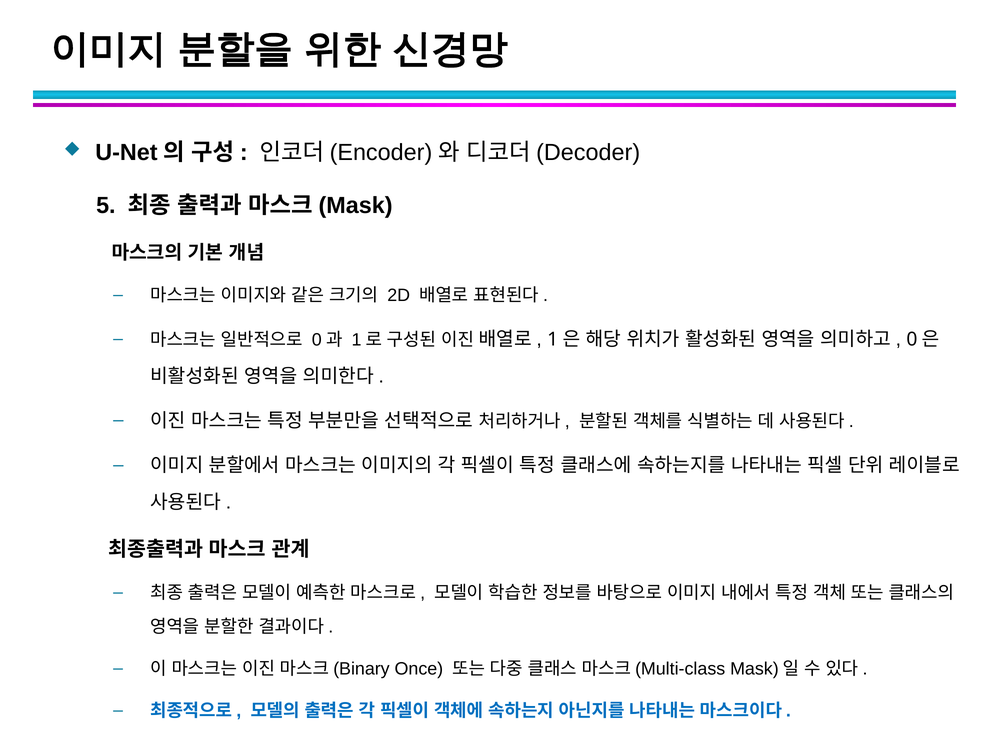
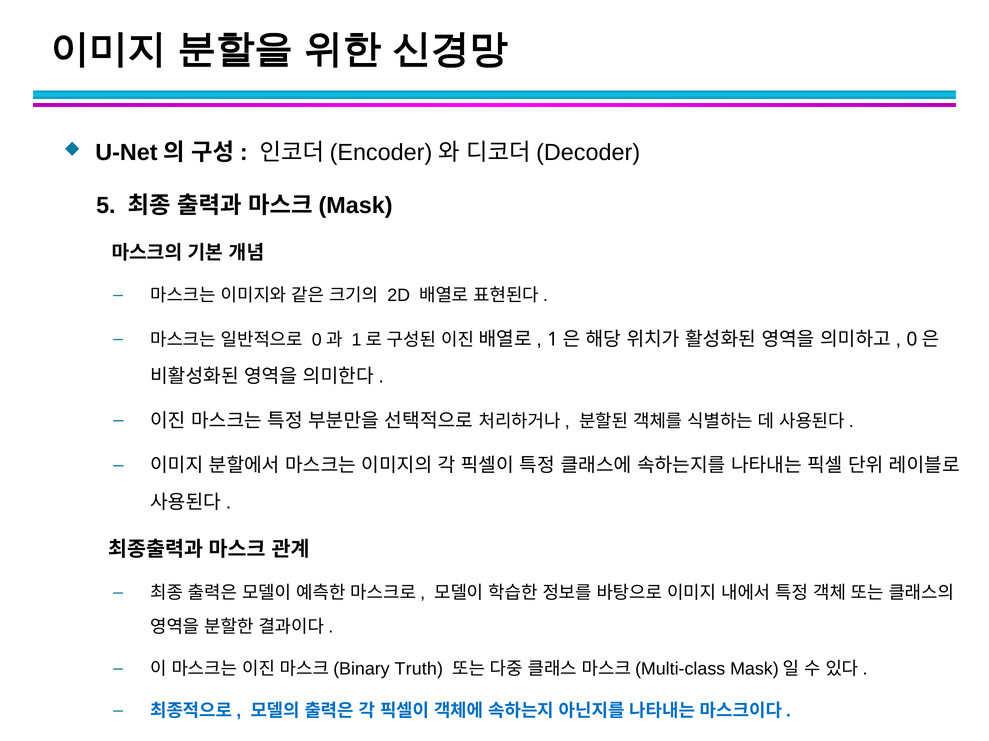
Once: Once -> Truth
